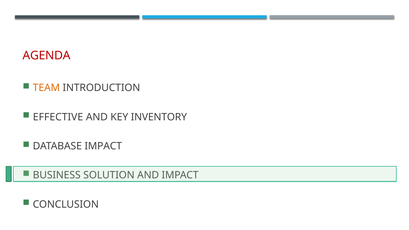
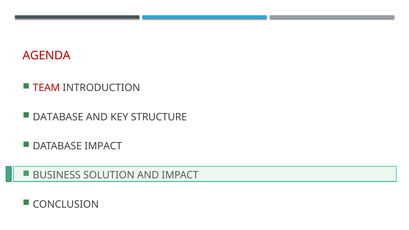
TEAM colour: orange -> red
EFFECTIVE at (58, 117): EFFECTIVE -> DATABASE
INVENTORY: INVENTORY -> STRUCTURE
